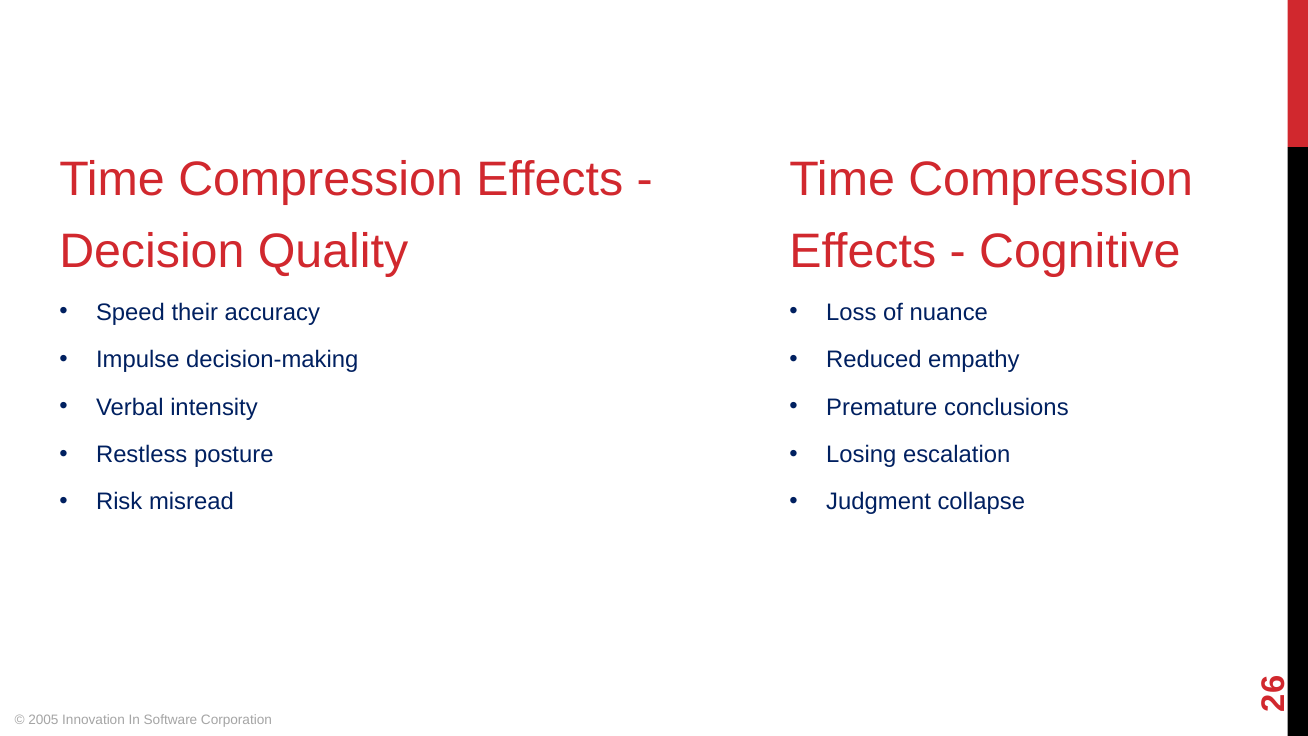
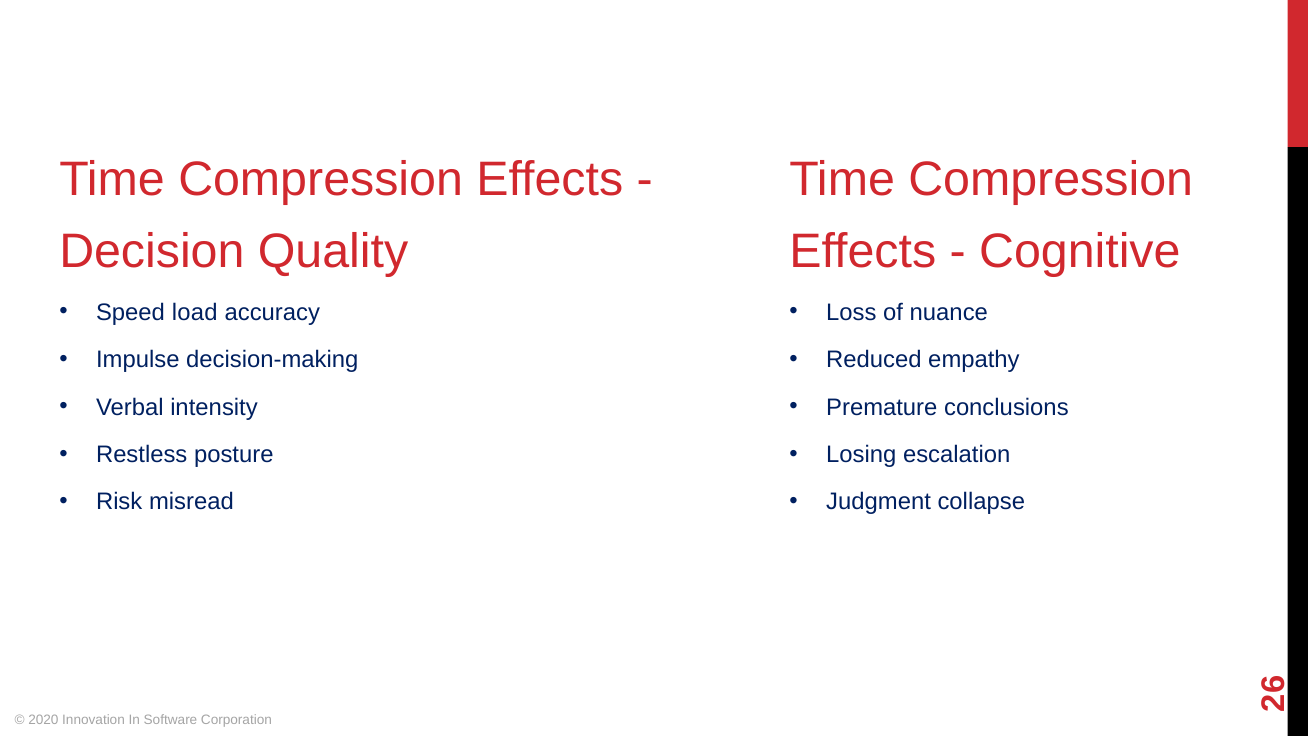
their: their -> load
2005: 2005 -> 2020
